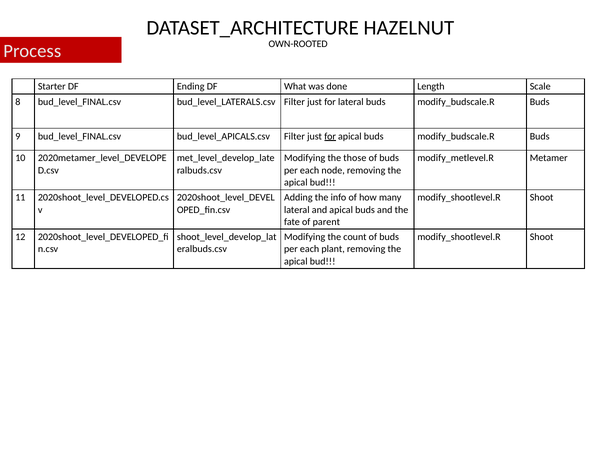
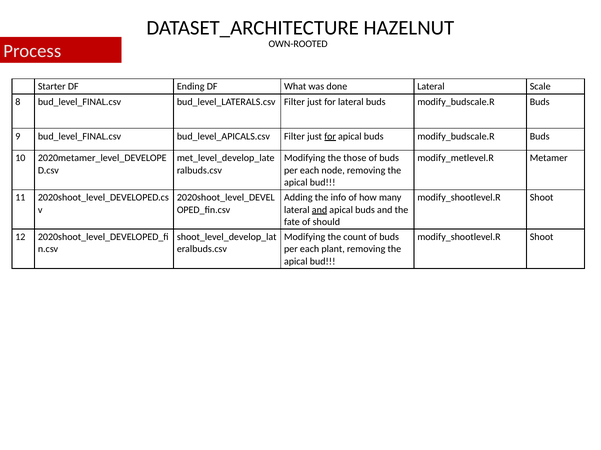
done Length: Length -> Lateral
and at (320, 210) underline: none -> present
parent: parent -> should
